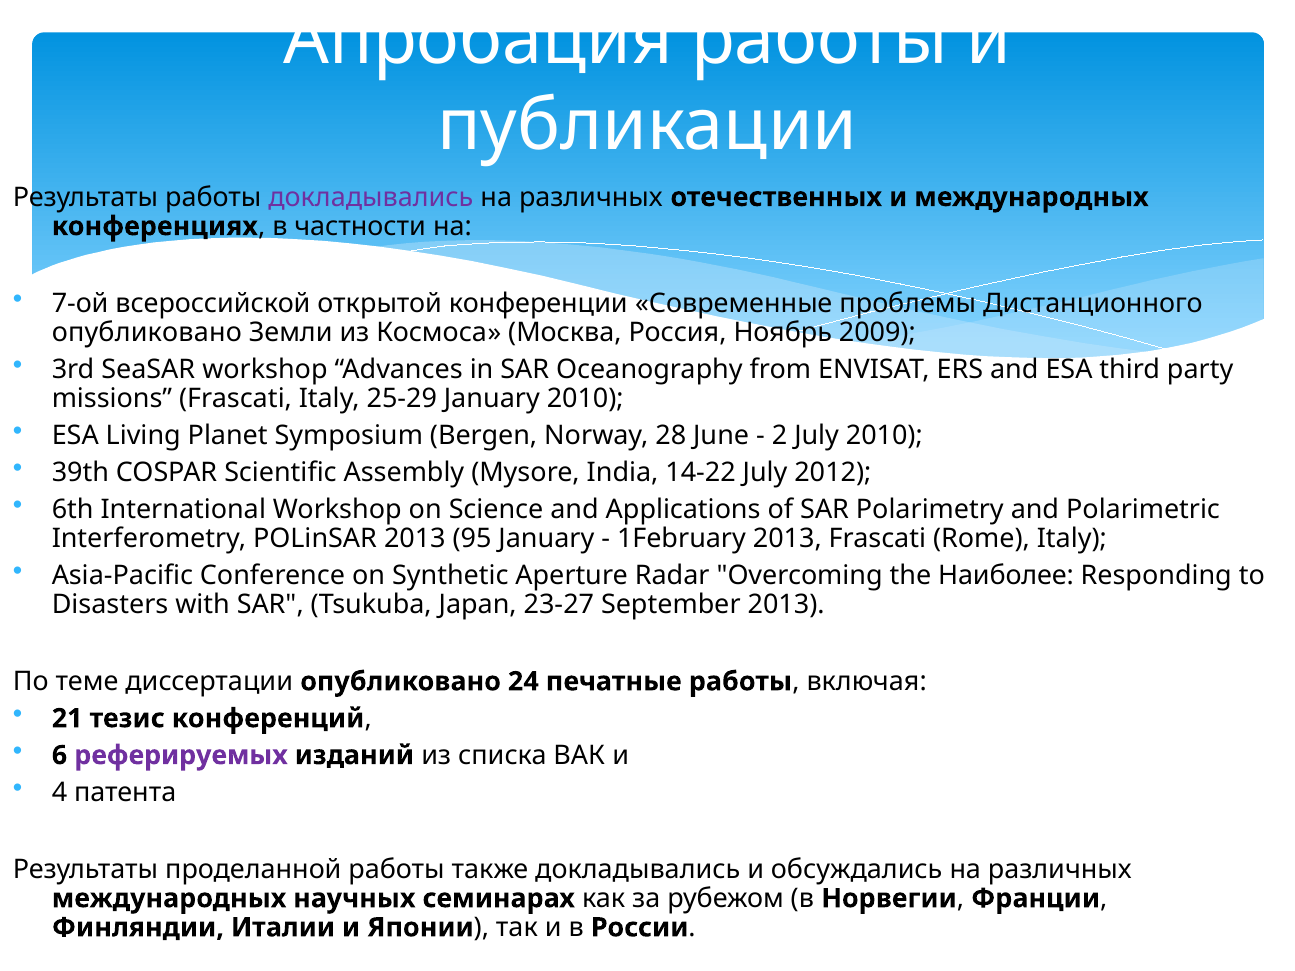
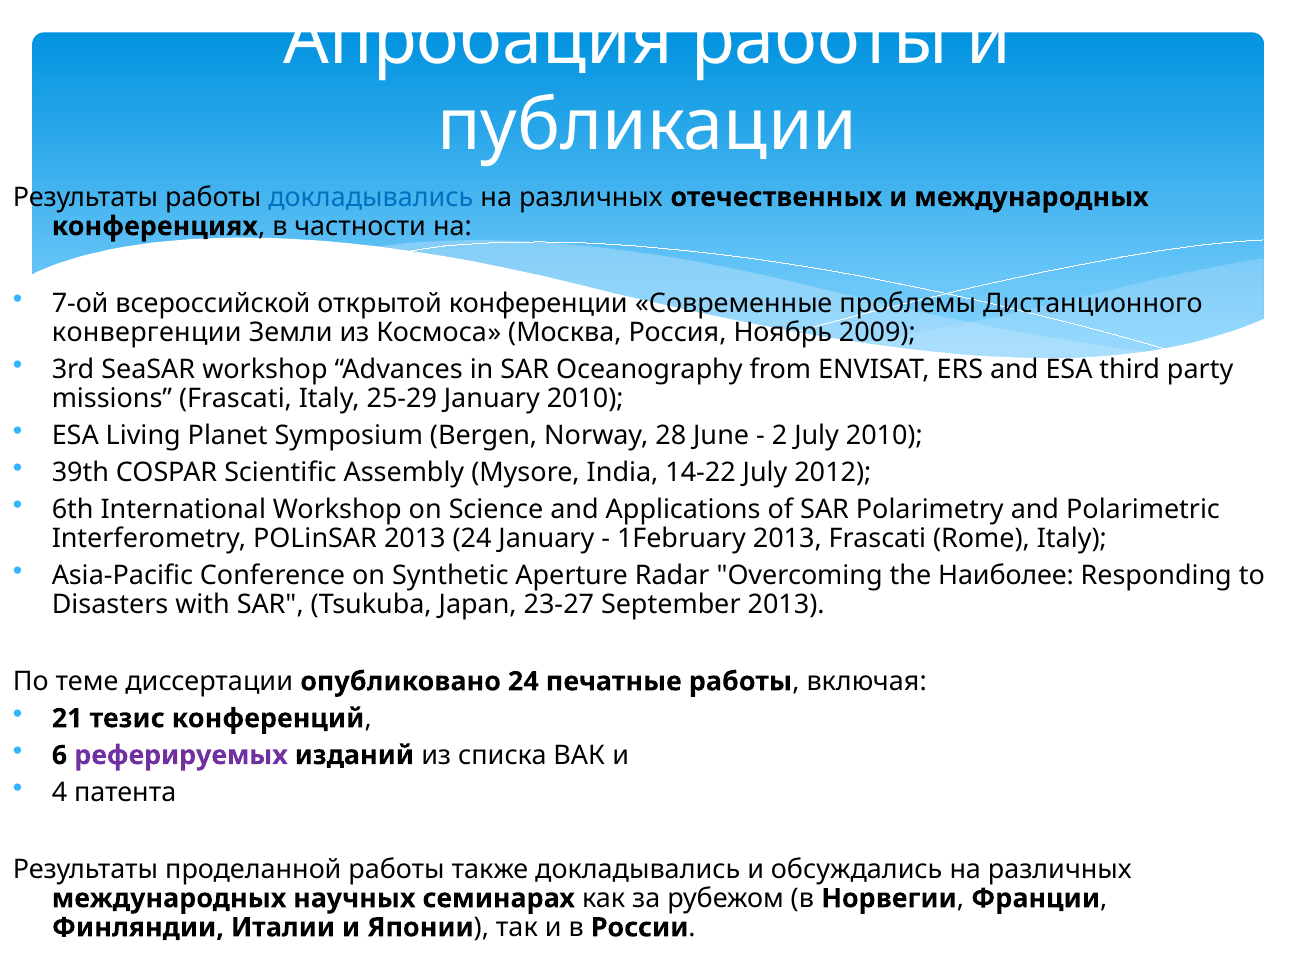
докладывались at (371, 197) colour: purple -> blue
опубликовано at (147, 333): опубликовано -> конвергенции
2013 95: 95 -> 24
